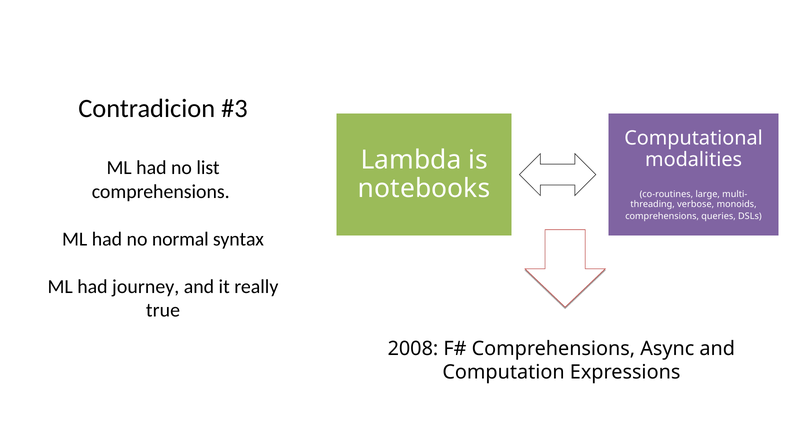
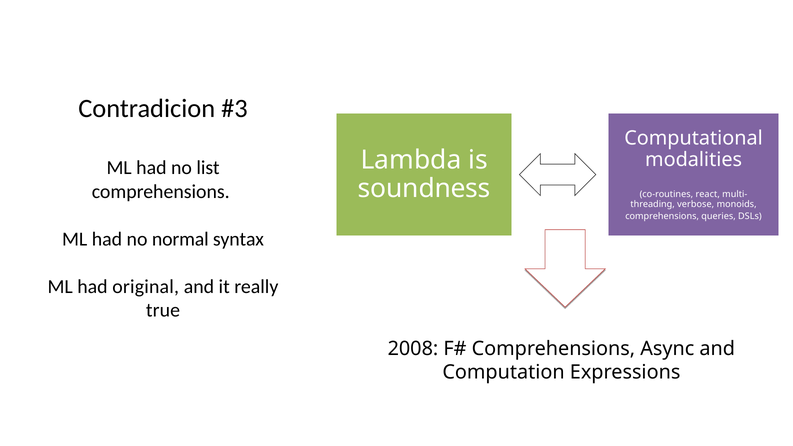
notebooks: notebooks -> soundness
large: large -> react
journey: journey -> original
